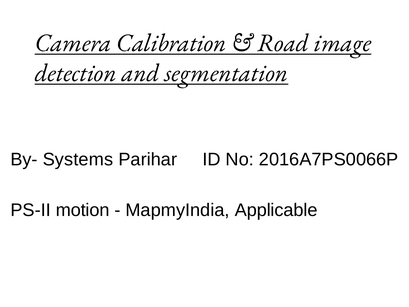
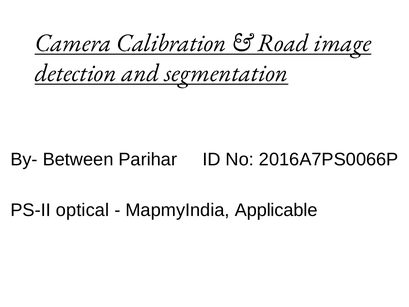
Systems: Systems -> Between
motion: motion -> optical
